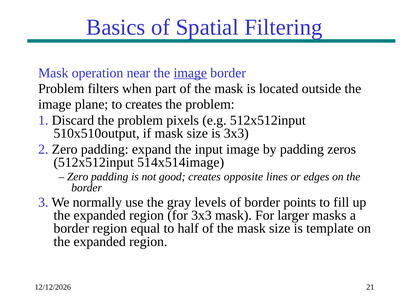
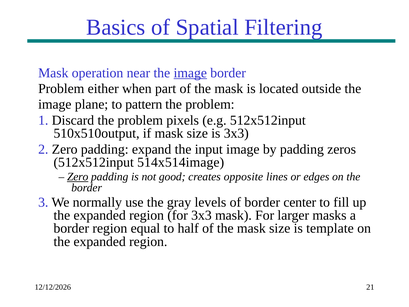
filters: filters -> either
to creates: creates -> pattern
Zero at (78, 177) underline: none -> present
points: points -> center
